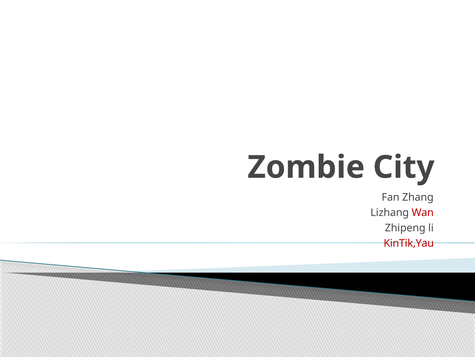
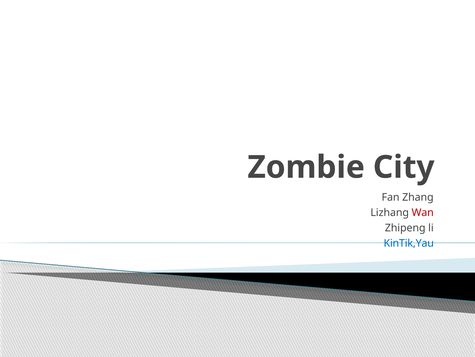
KinTik,Yau colour: red -> blue
